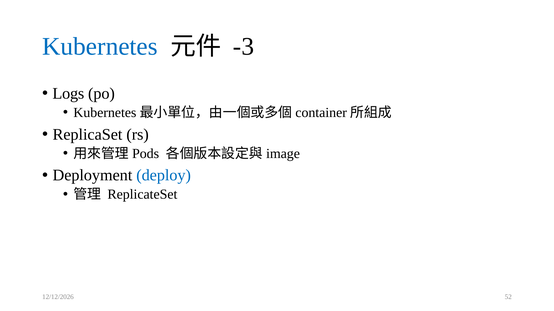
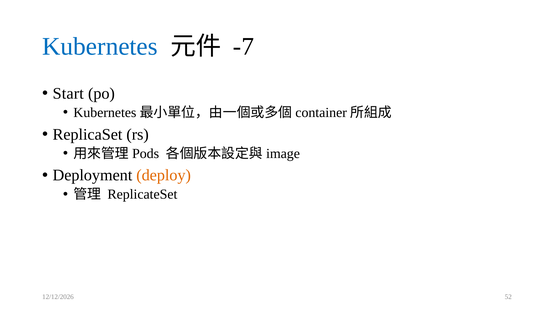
-3: -3 -> -7
Logs: Logs -> Start
deploy colour: blue -> orange
